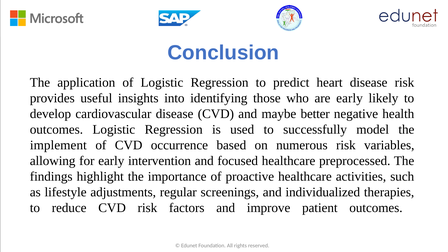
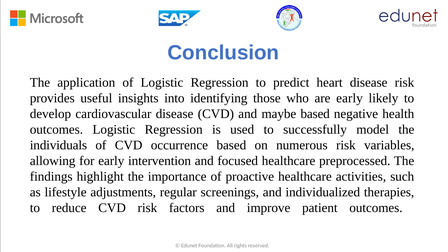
maybe better: better -> based
implement: implement -> individuals
